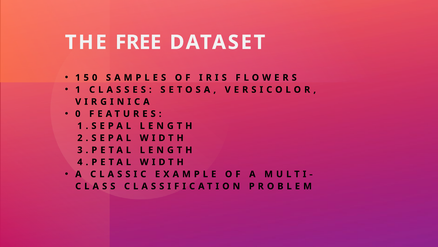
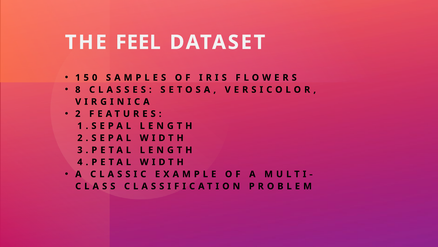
FREE: FREE -> FEEL
1 at (78, 89): 1 -> 8
0 at (78, 114): 0 -> 2
